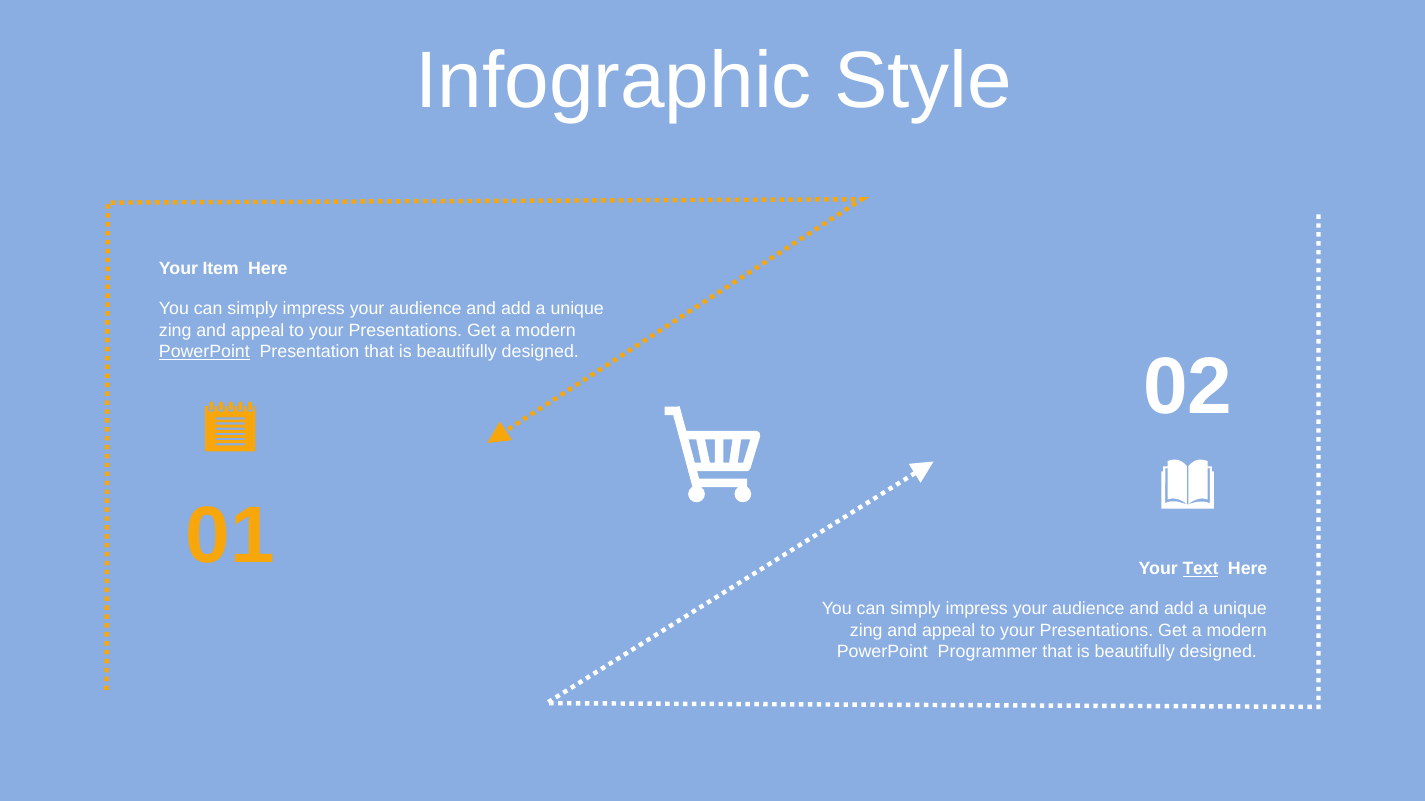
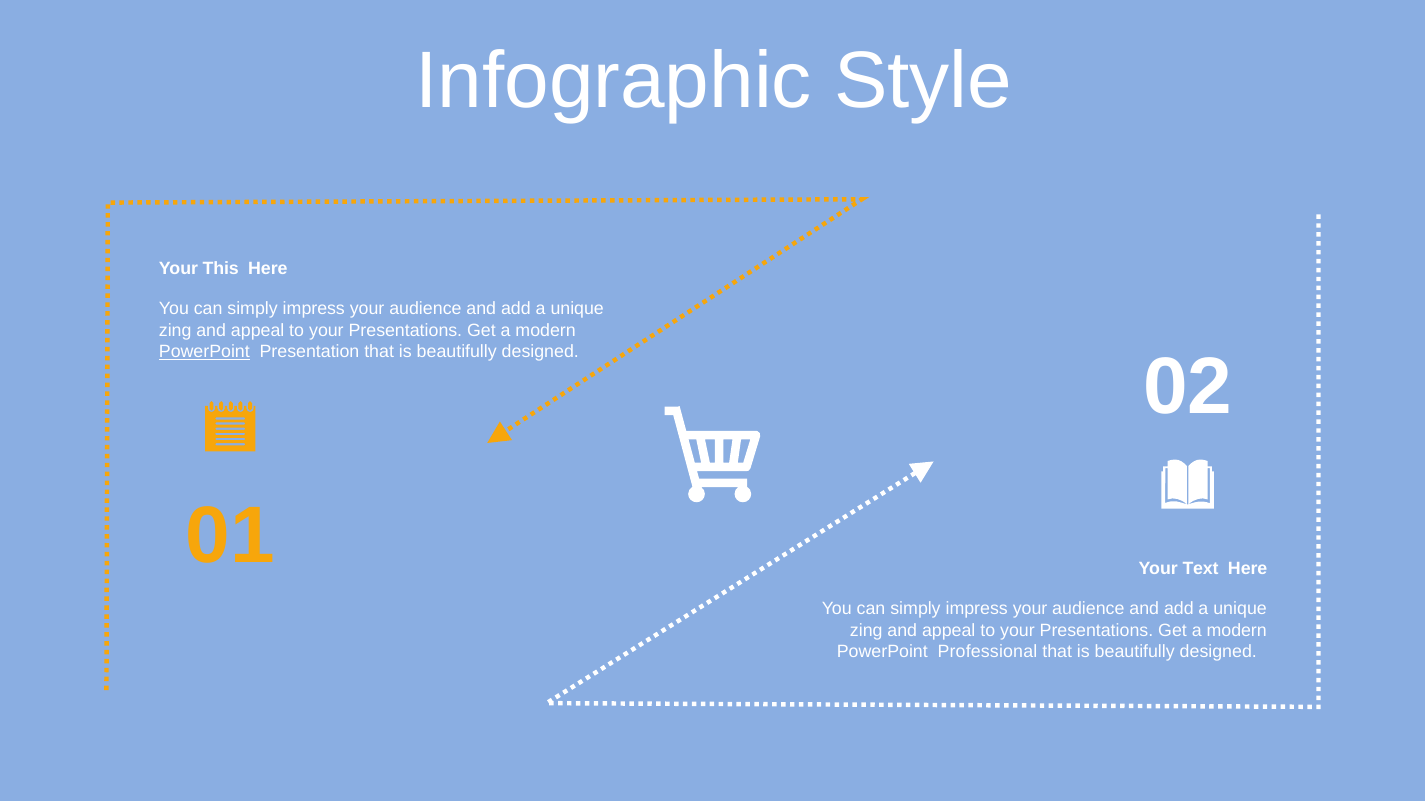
Item: Item -> This
Text underline: present -> none
Programmer: Programmer -> Professional
